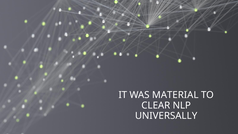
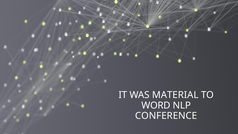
CLEAR: CLEAR -> WORD
UNIVERSALLY: UNIVERSALLY -> CONFERENCE
